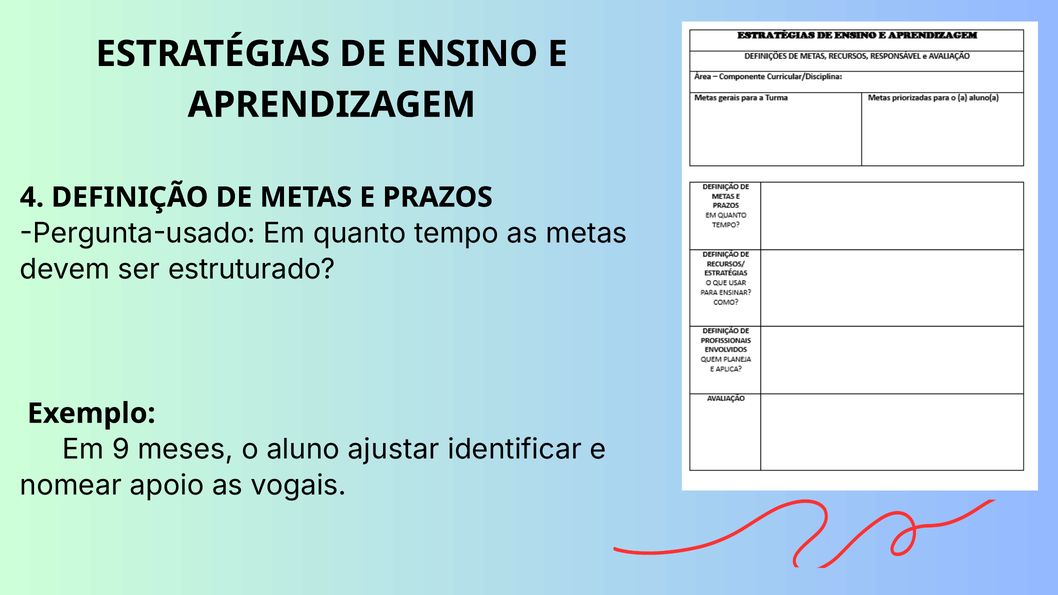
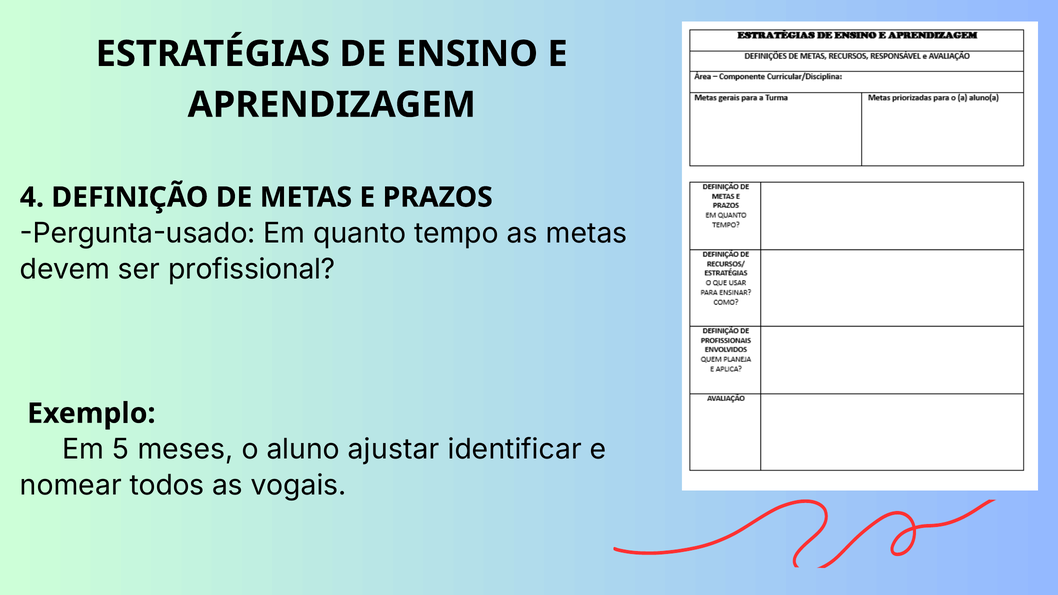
estruturado: estruturado -> profissional
9: 9 -> 5
apoio: apoio -> todos
